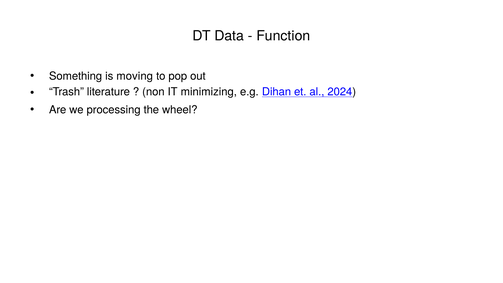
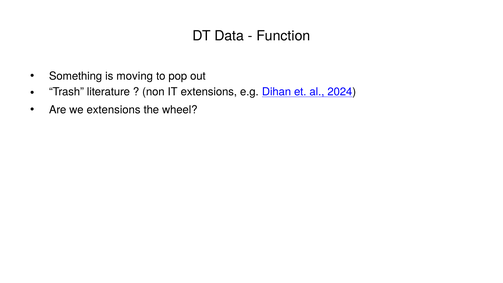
IT minimizing: minimizing -> extensions
we processing: processing -> extensions
